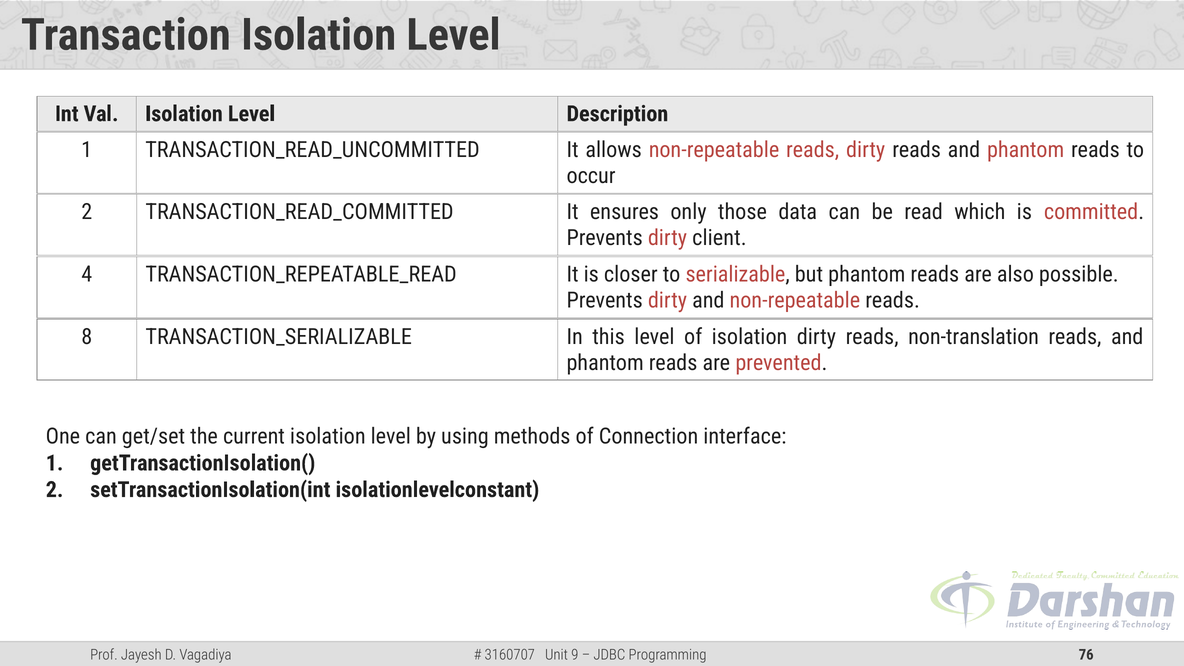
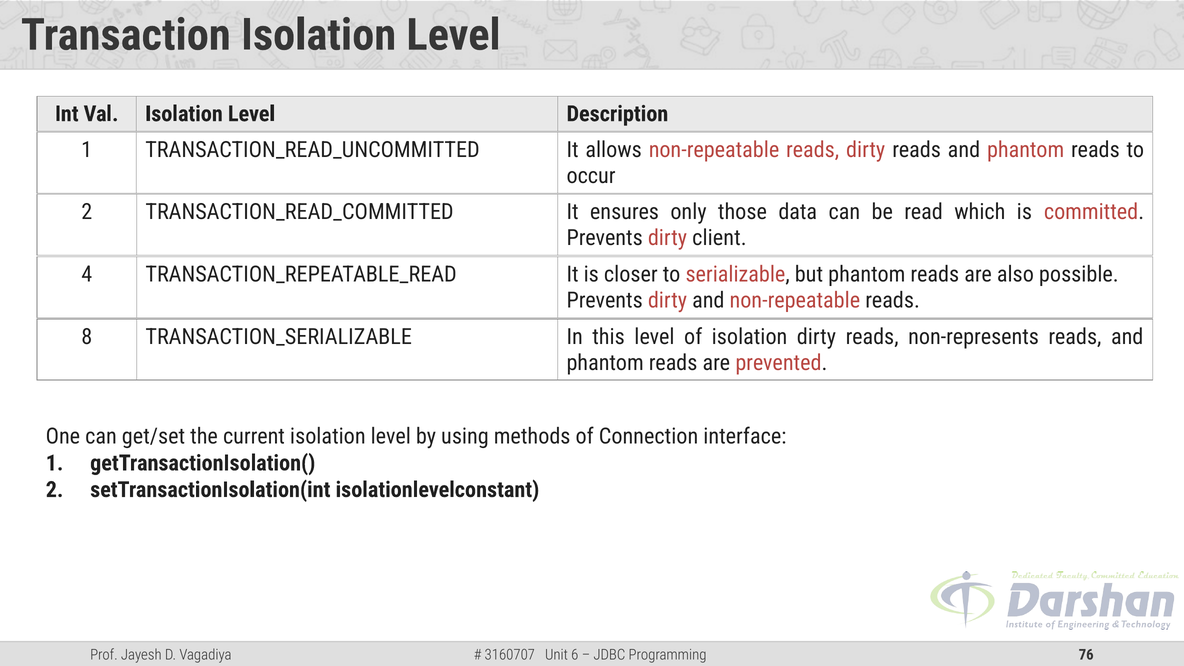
non-translation: non-translation -> non-represents
9: 9 -> 6
